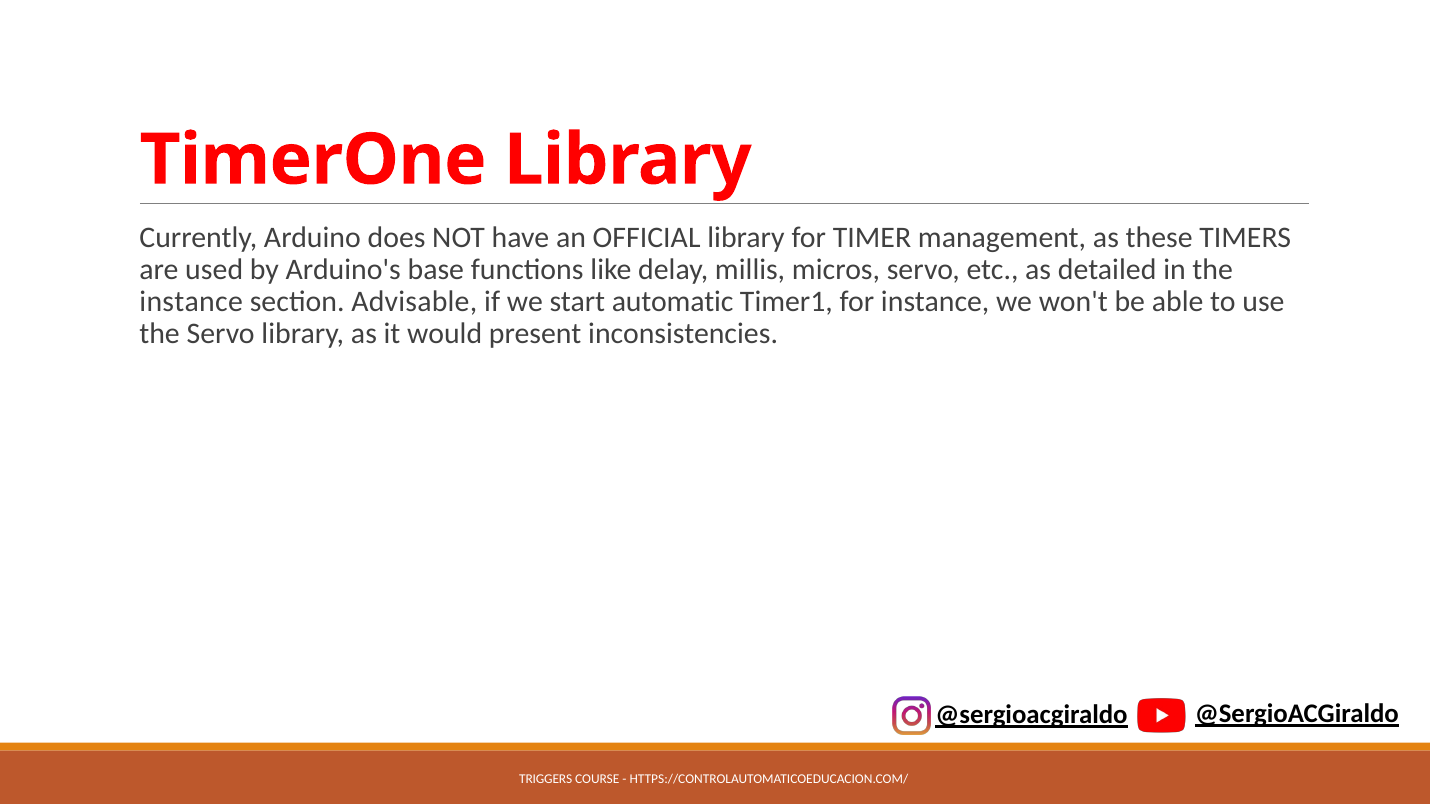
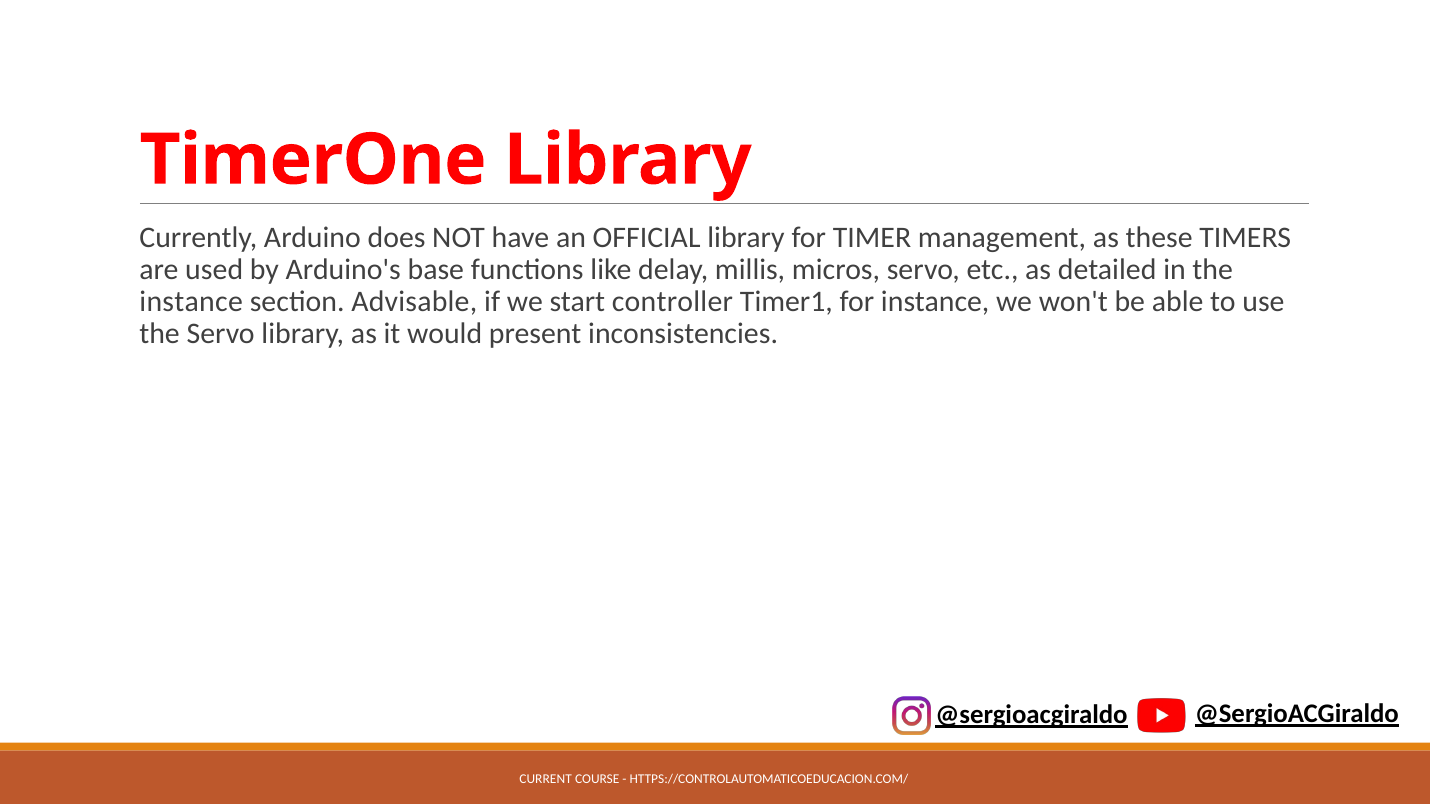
automatic: automatic -> controller
TRIGGERS: TRIGGERS -> CURRENT
